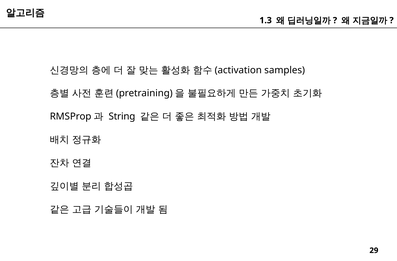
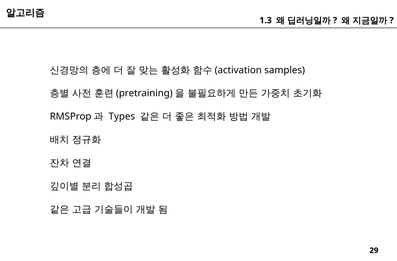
String: String -> Types
